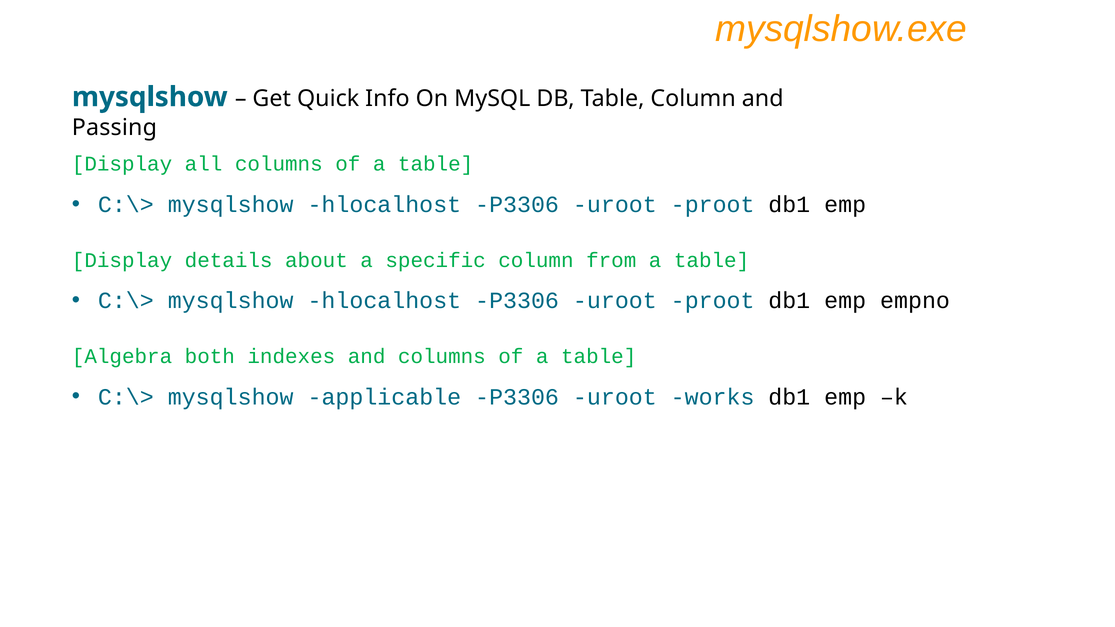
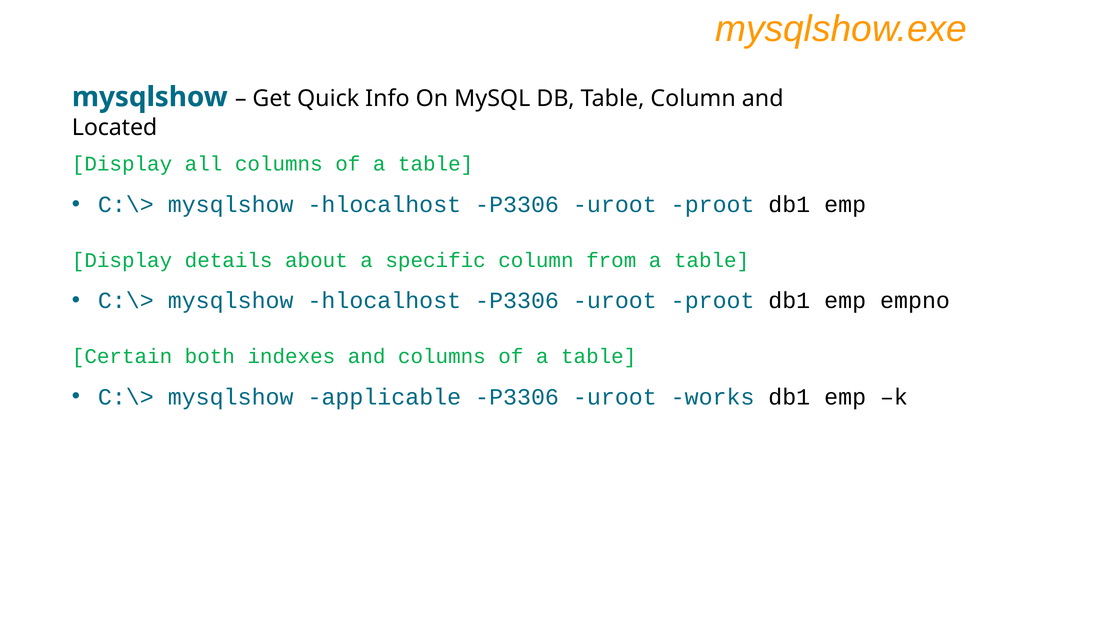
Passing: Passing -> Located
Algebra: Algebra -> Certain
